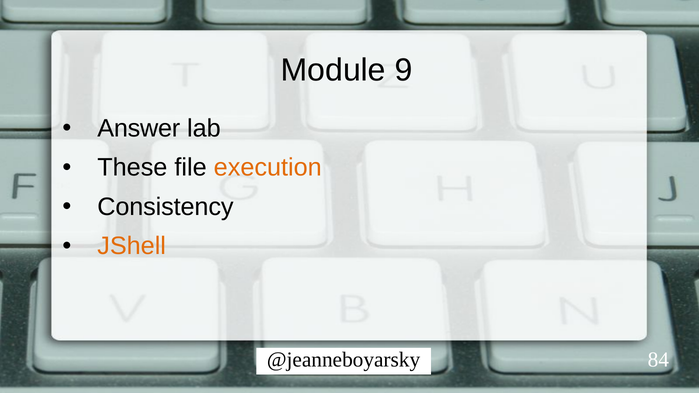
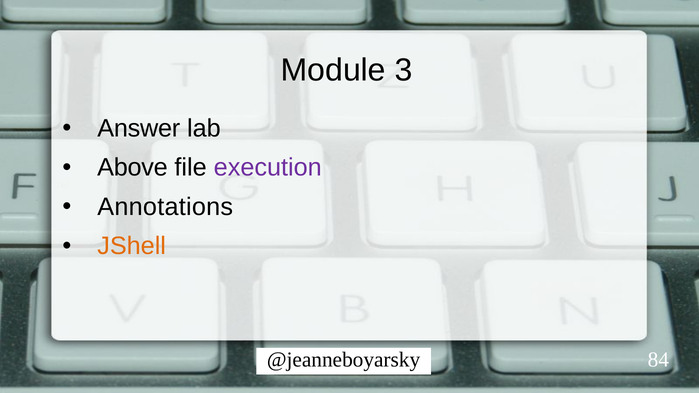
9: 9 -> 3
These: These -> Above
execution colour: orange -> purple
Consistency: Consistency -> Annotations
